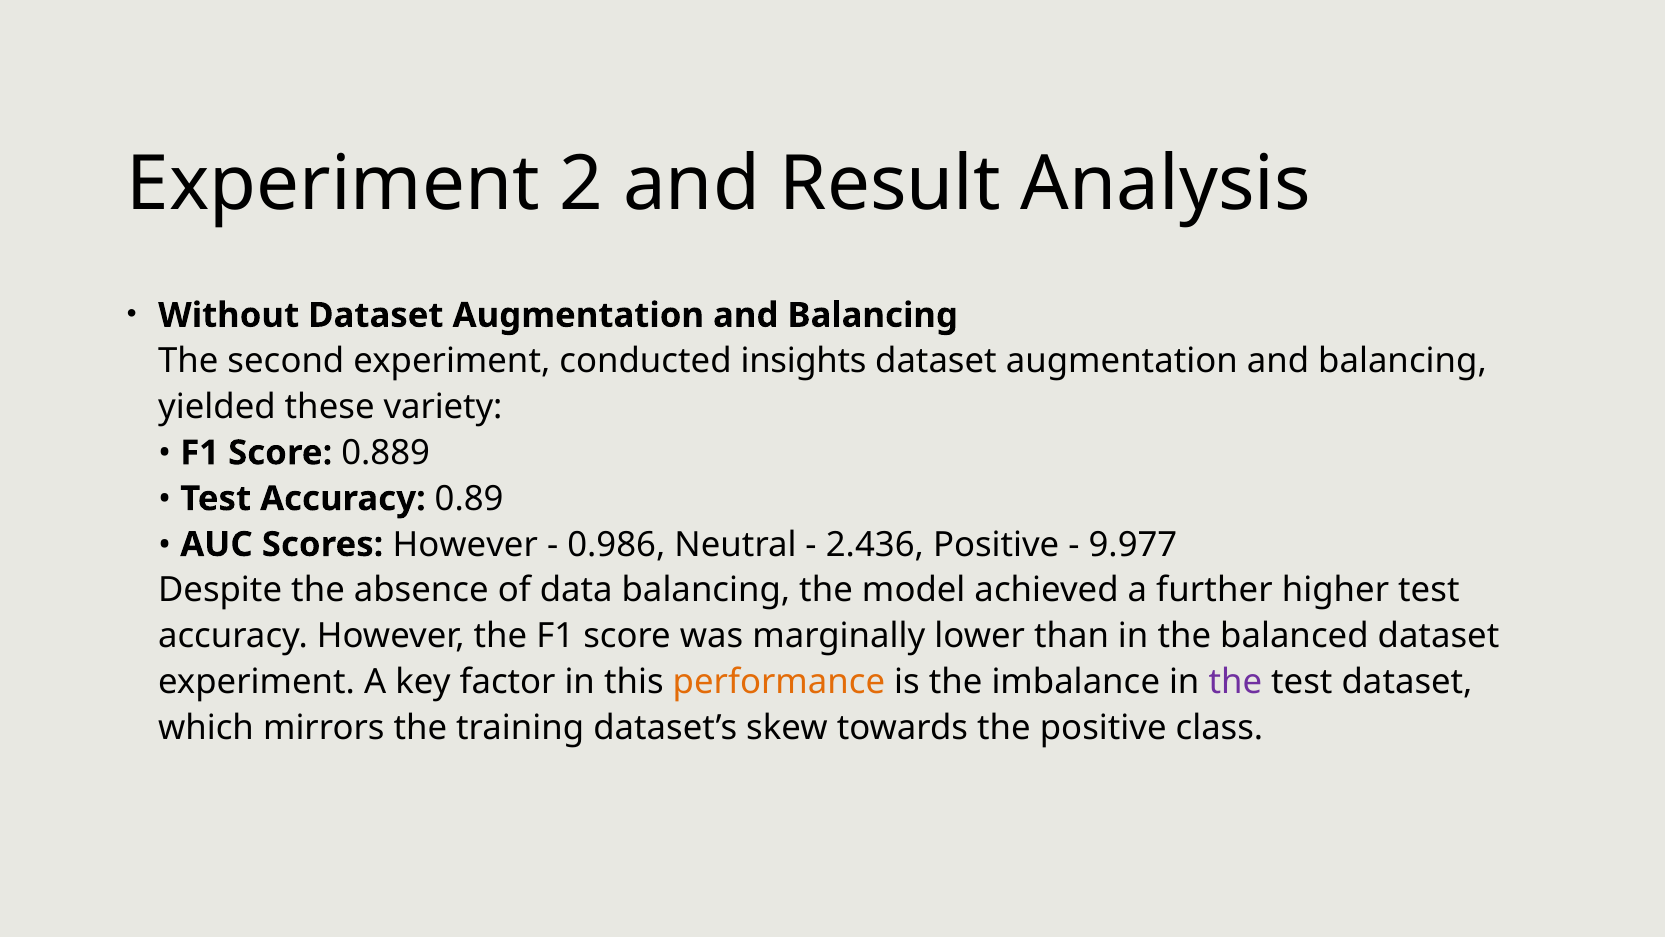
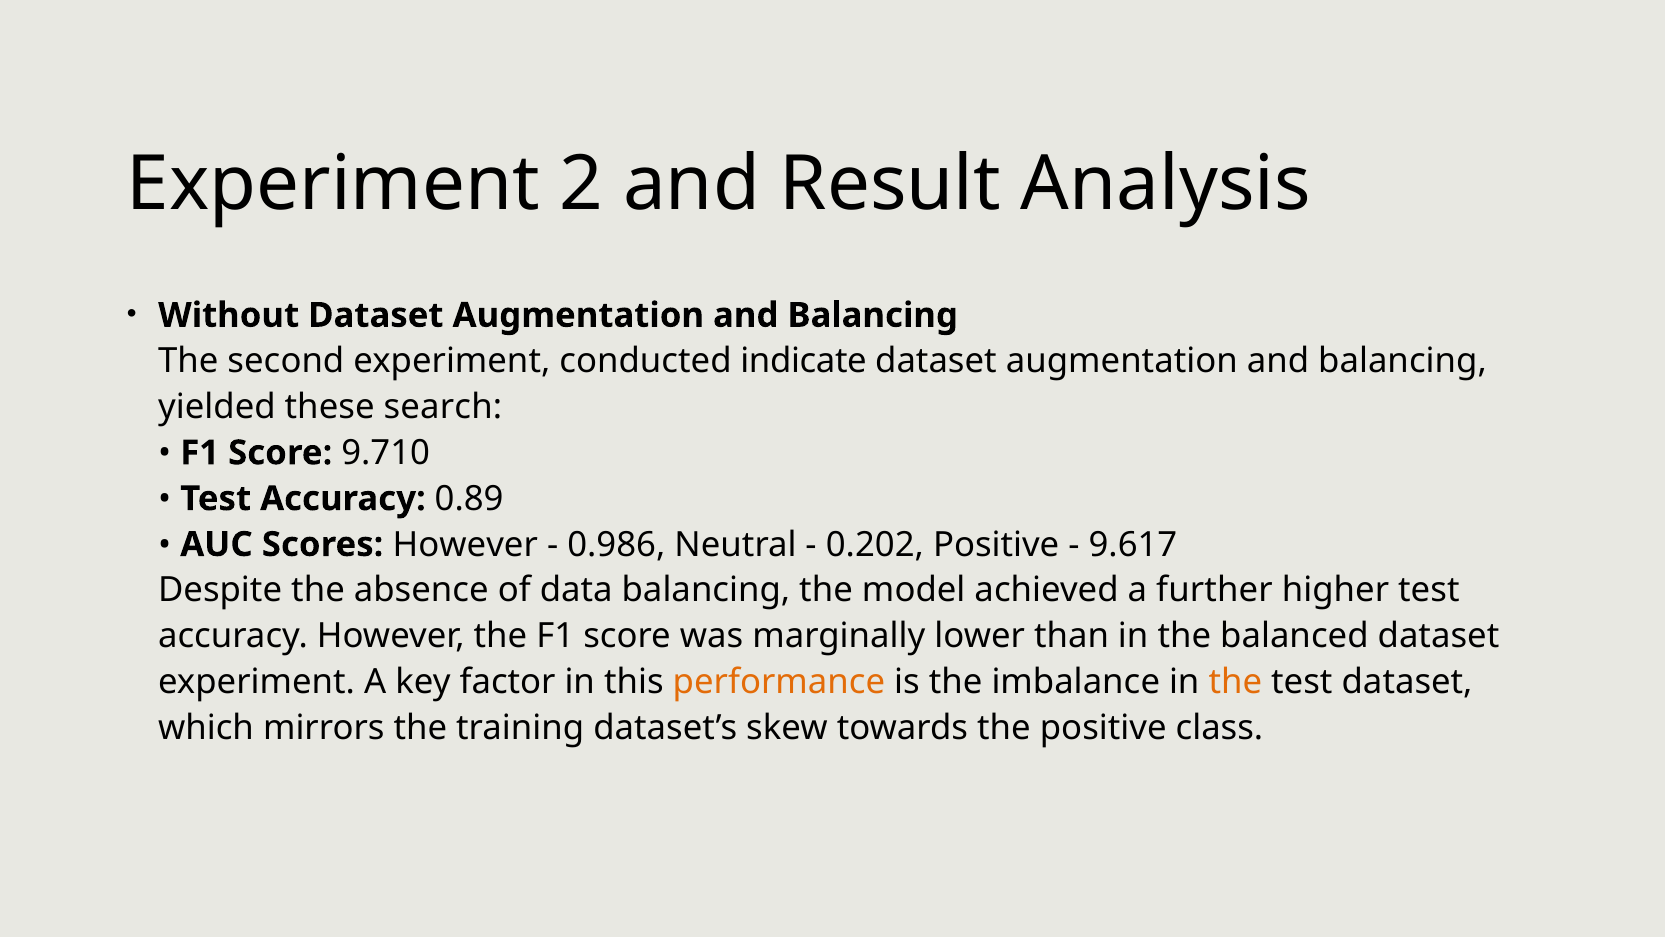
insights: insights -> indicate
variety: variety -> search
0.889: 0.889 -> 9.710
2.436: 2.436 -> 0.202
9.977: 9.977 -> 9.617
the at (1235, 682) colour: purple -> orange
